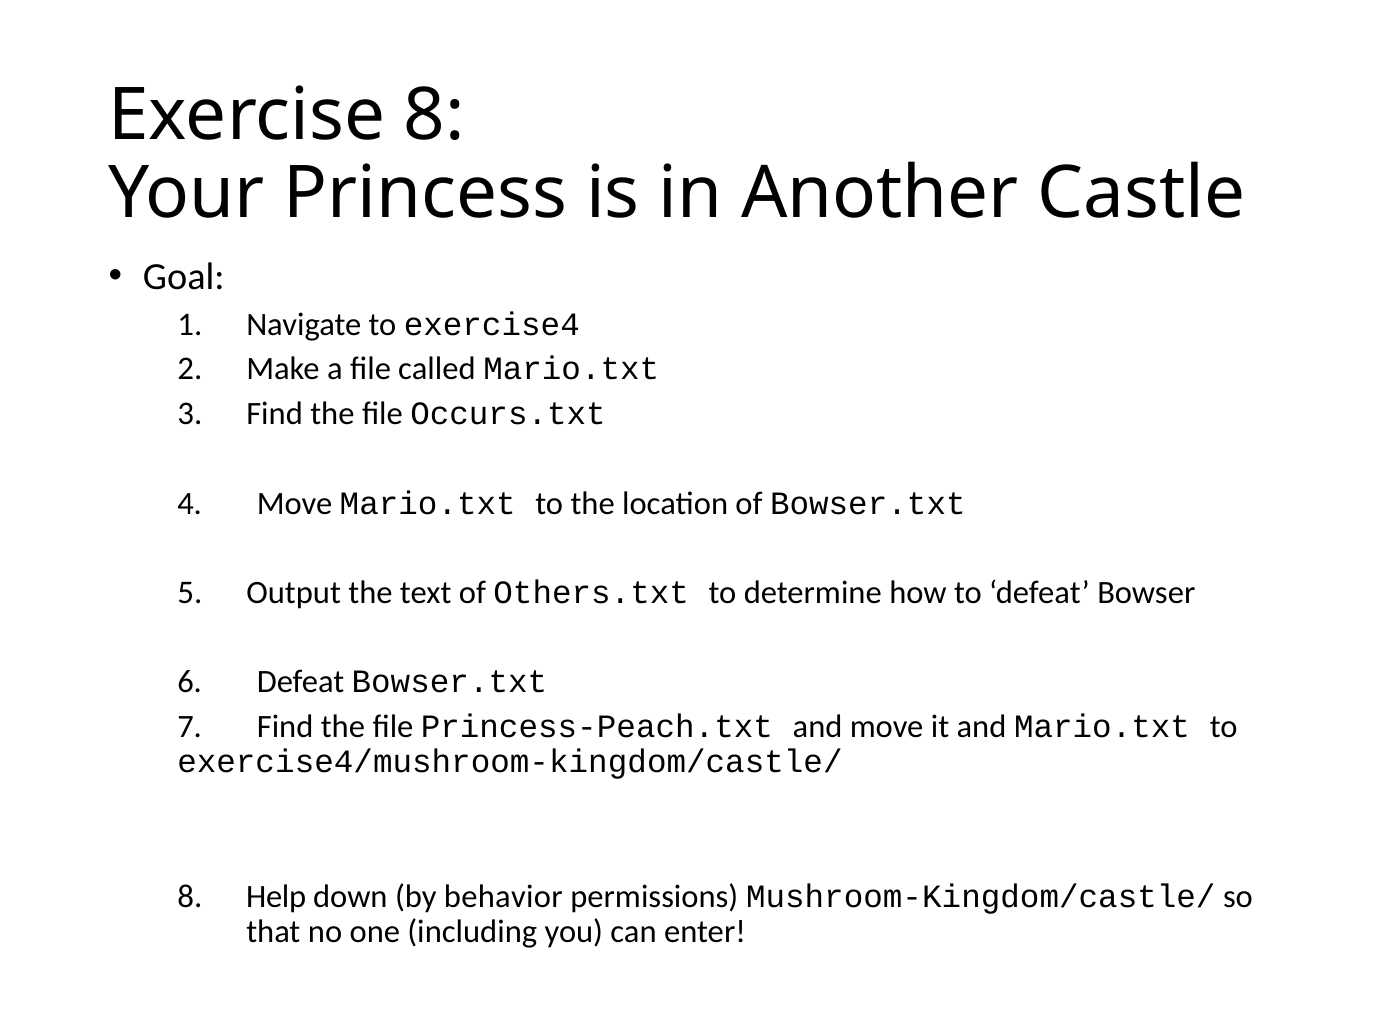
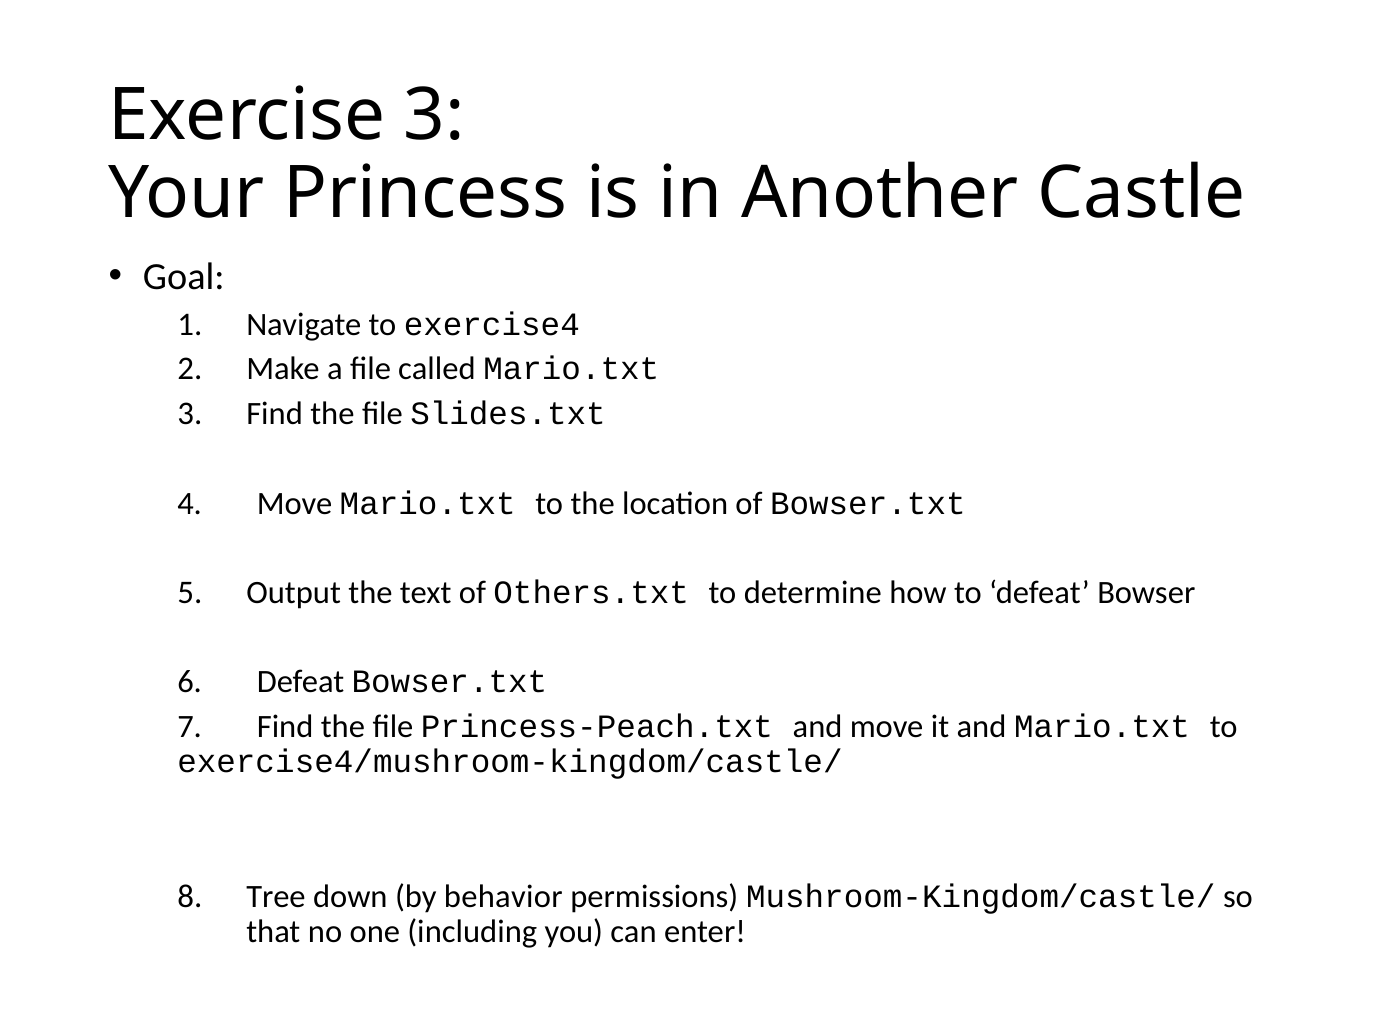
Exercise 8: 8 -> 3
Occurs.txt: Occurs.txt -> Slides.txt
Help: Help -> Tree
